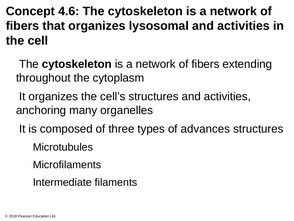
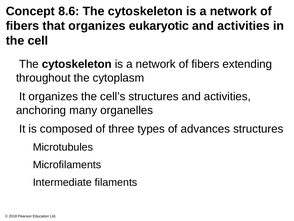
4.6: 4.6 -> 8.6
lysosomal: lysosomal -> eukaryotic
